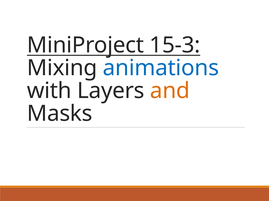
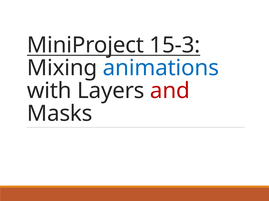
and colour: orange -> red
